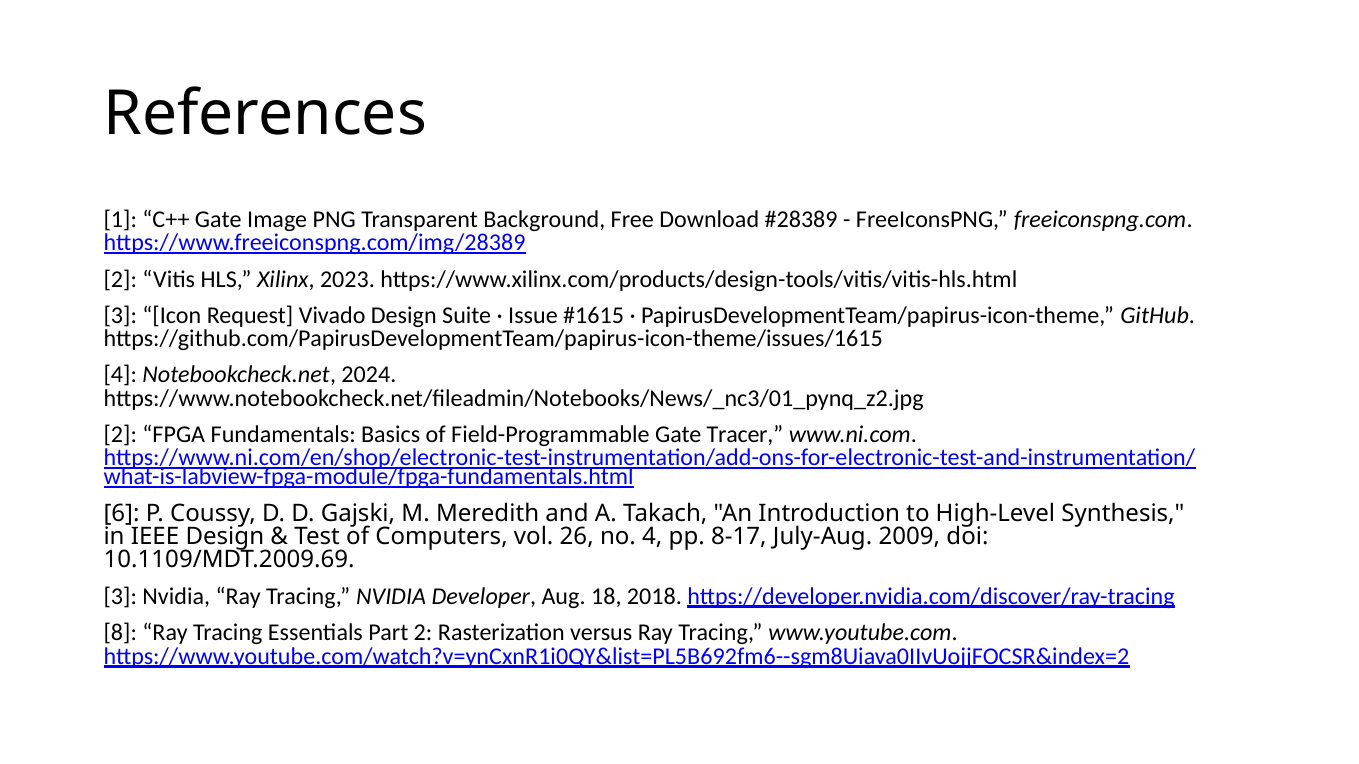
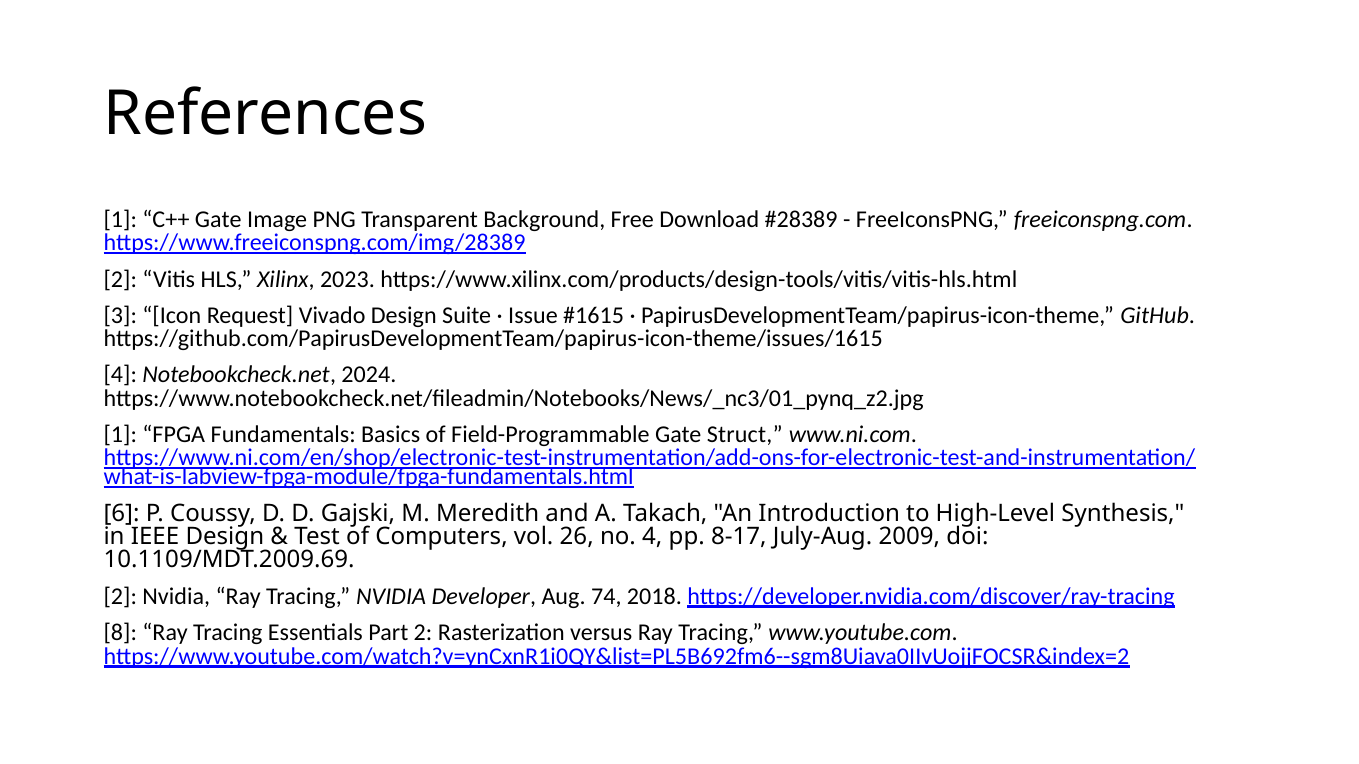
2 at (120, 434): 2 -> 1
Tracer: Tracer -> Struct
3 at (120, 597): 3 -> 2
18: 18 -> 74
